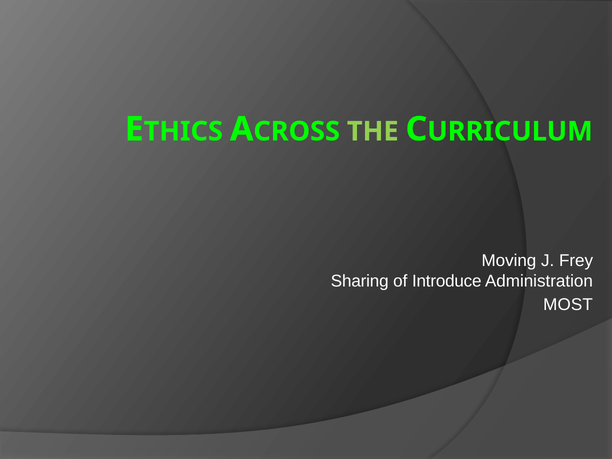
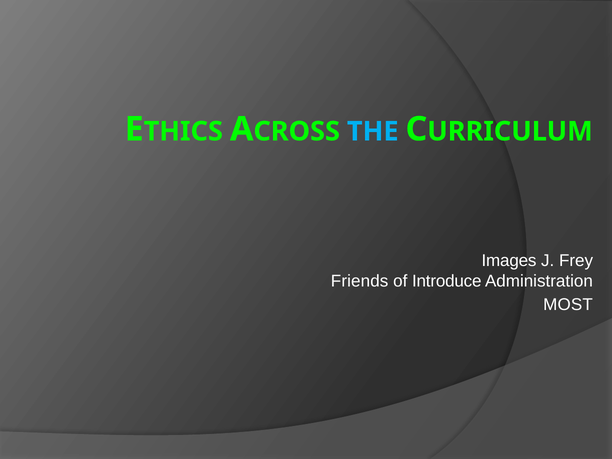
THE colour: light green -> light blue
Moving: Moving -> Images
Sharing: Sharing -> Friends
